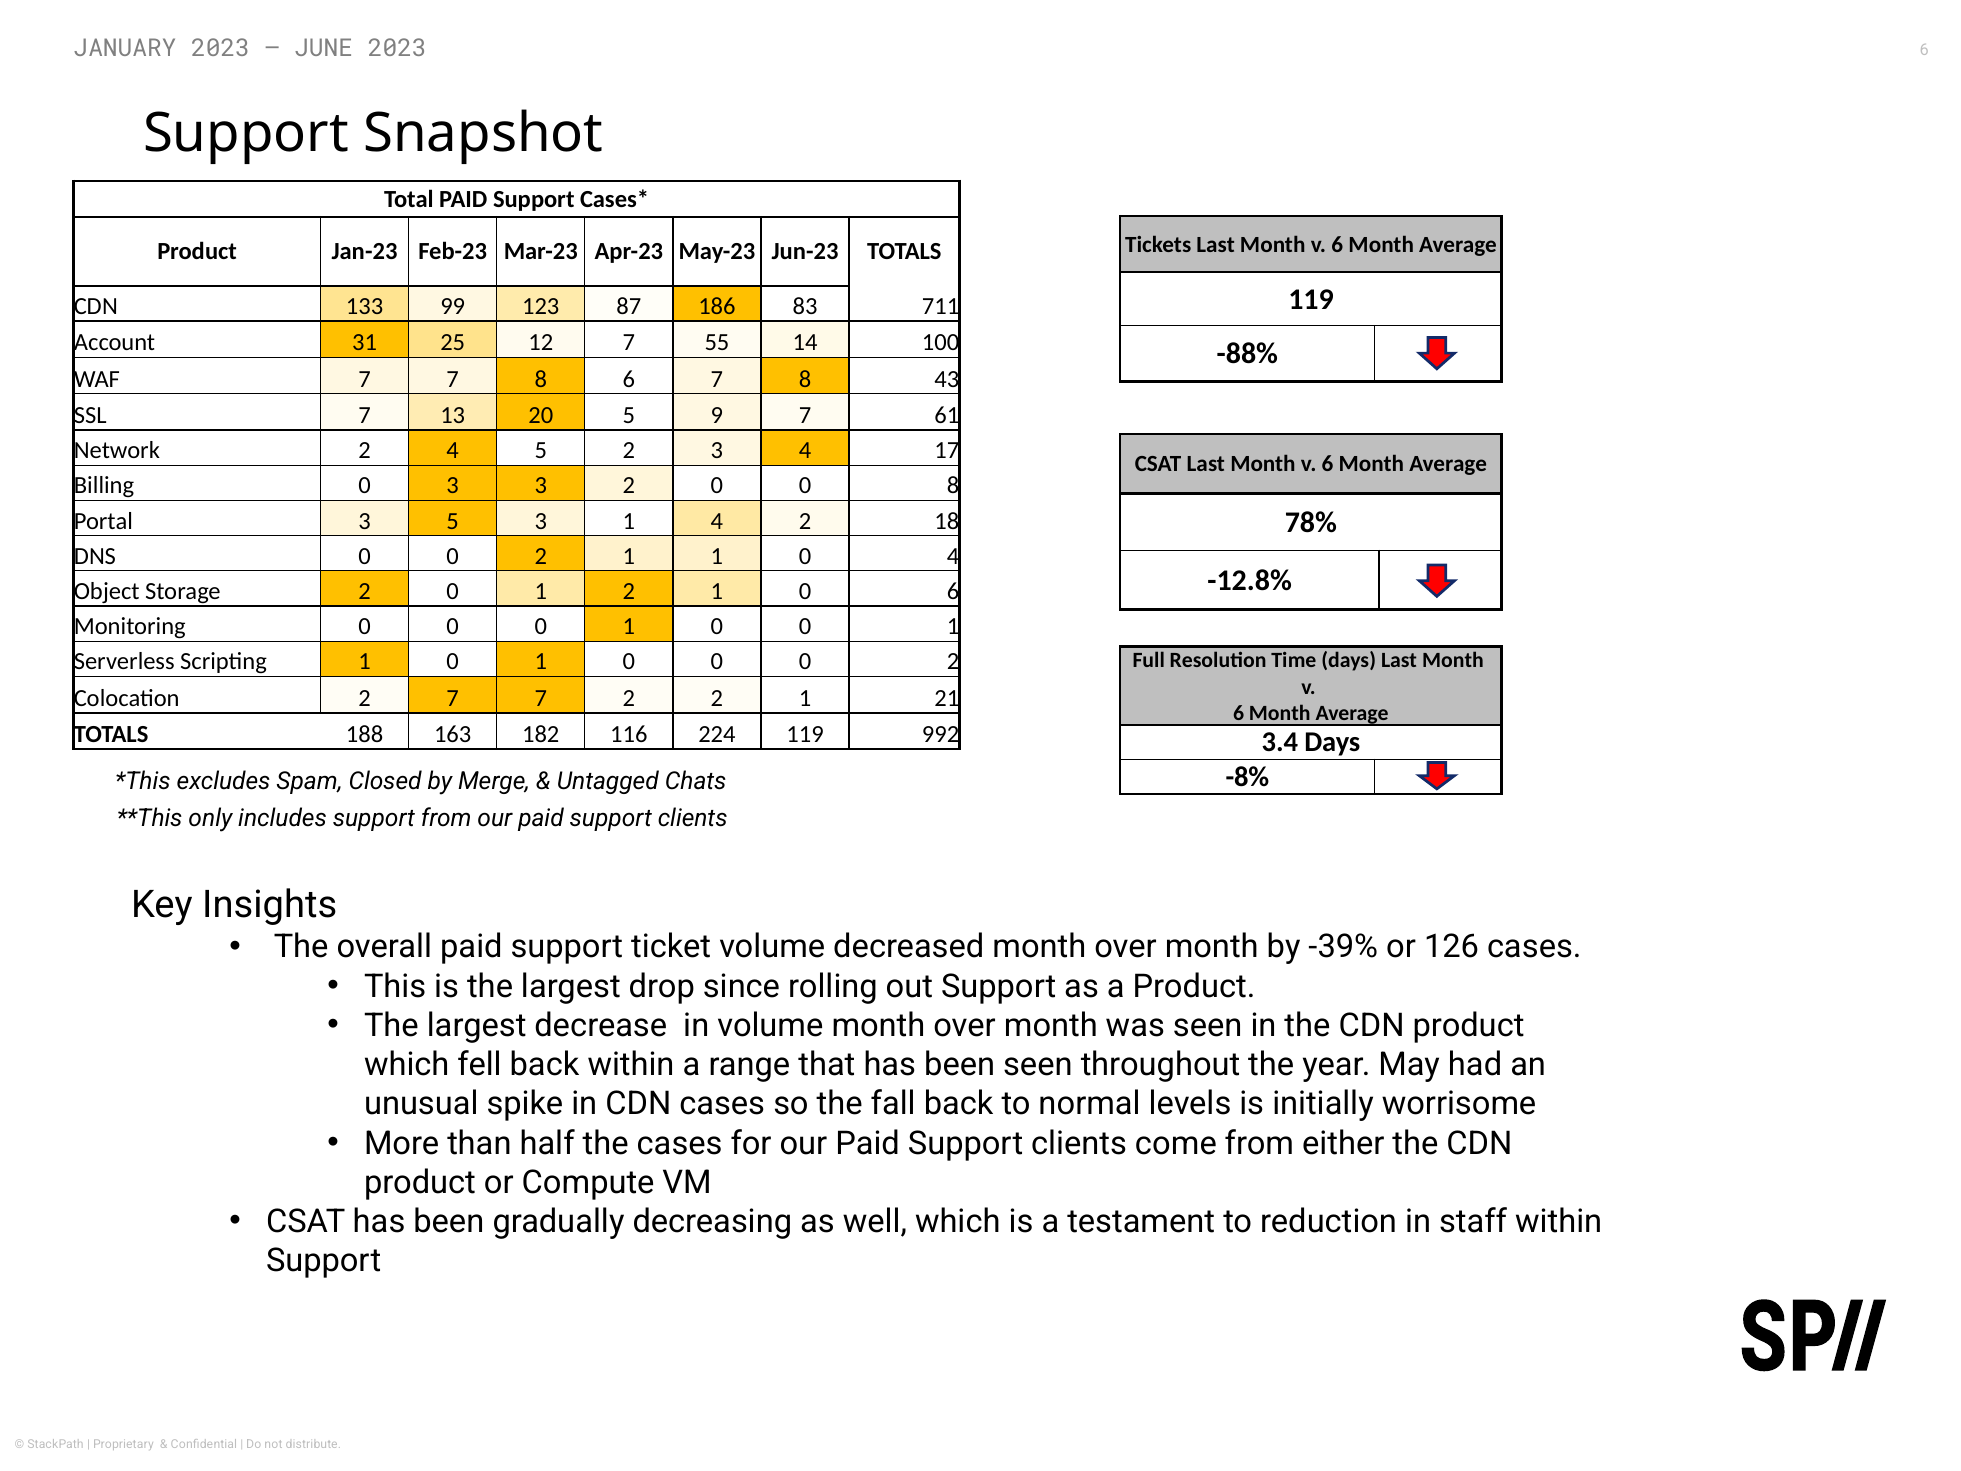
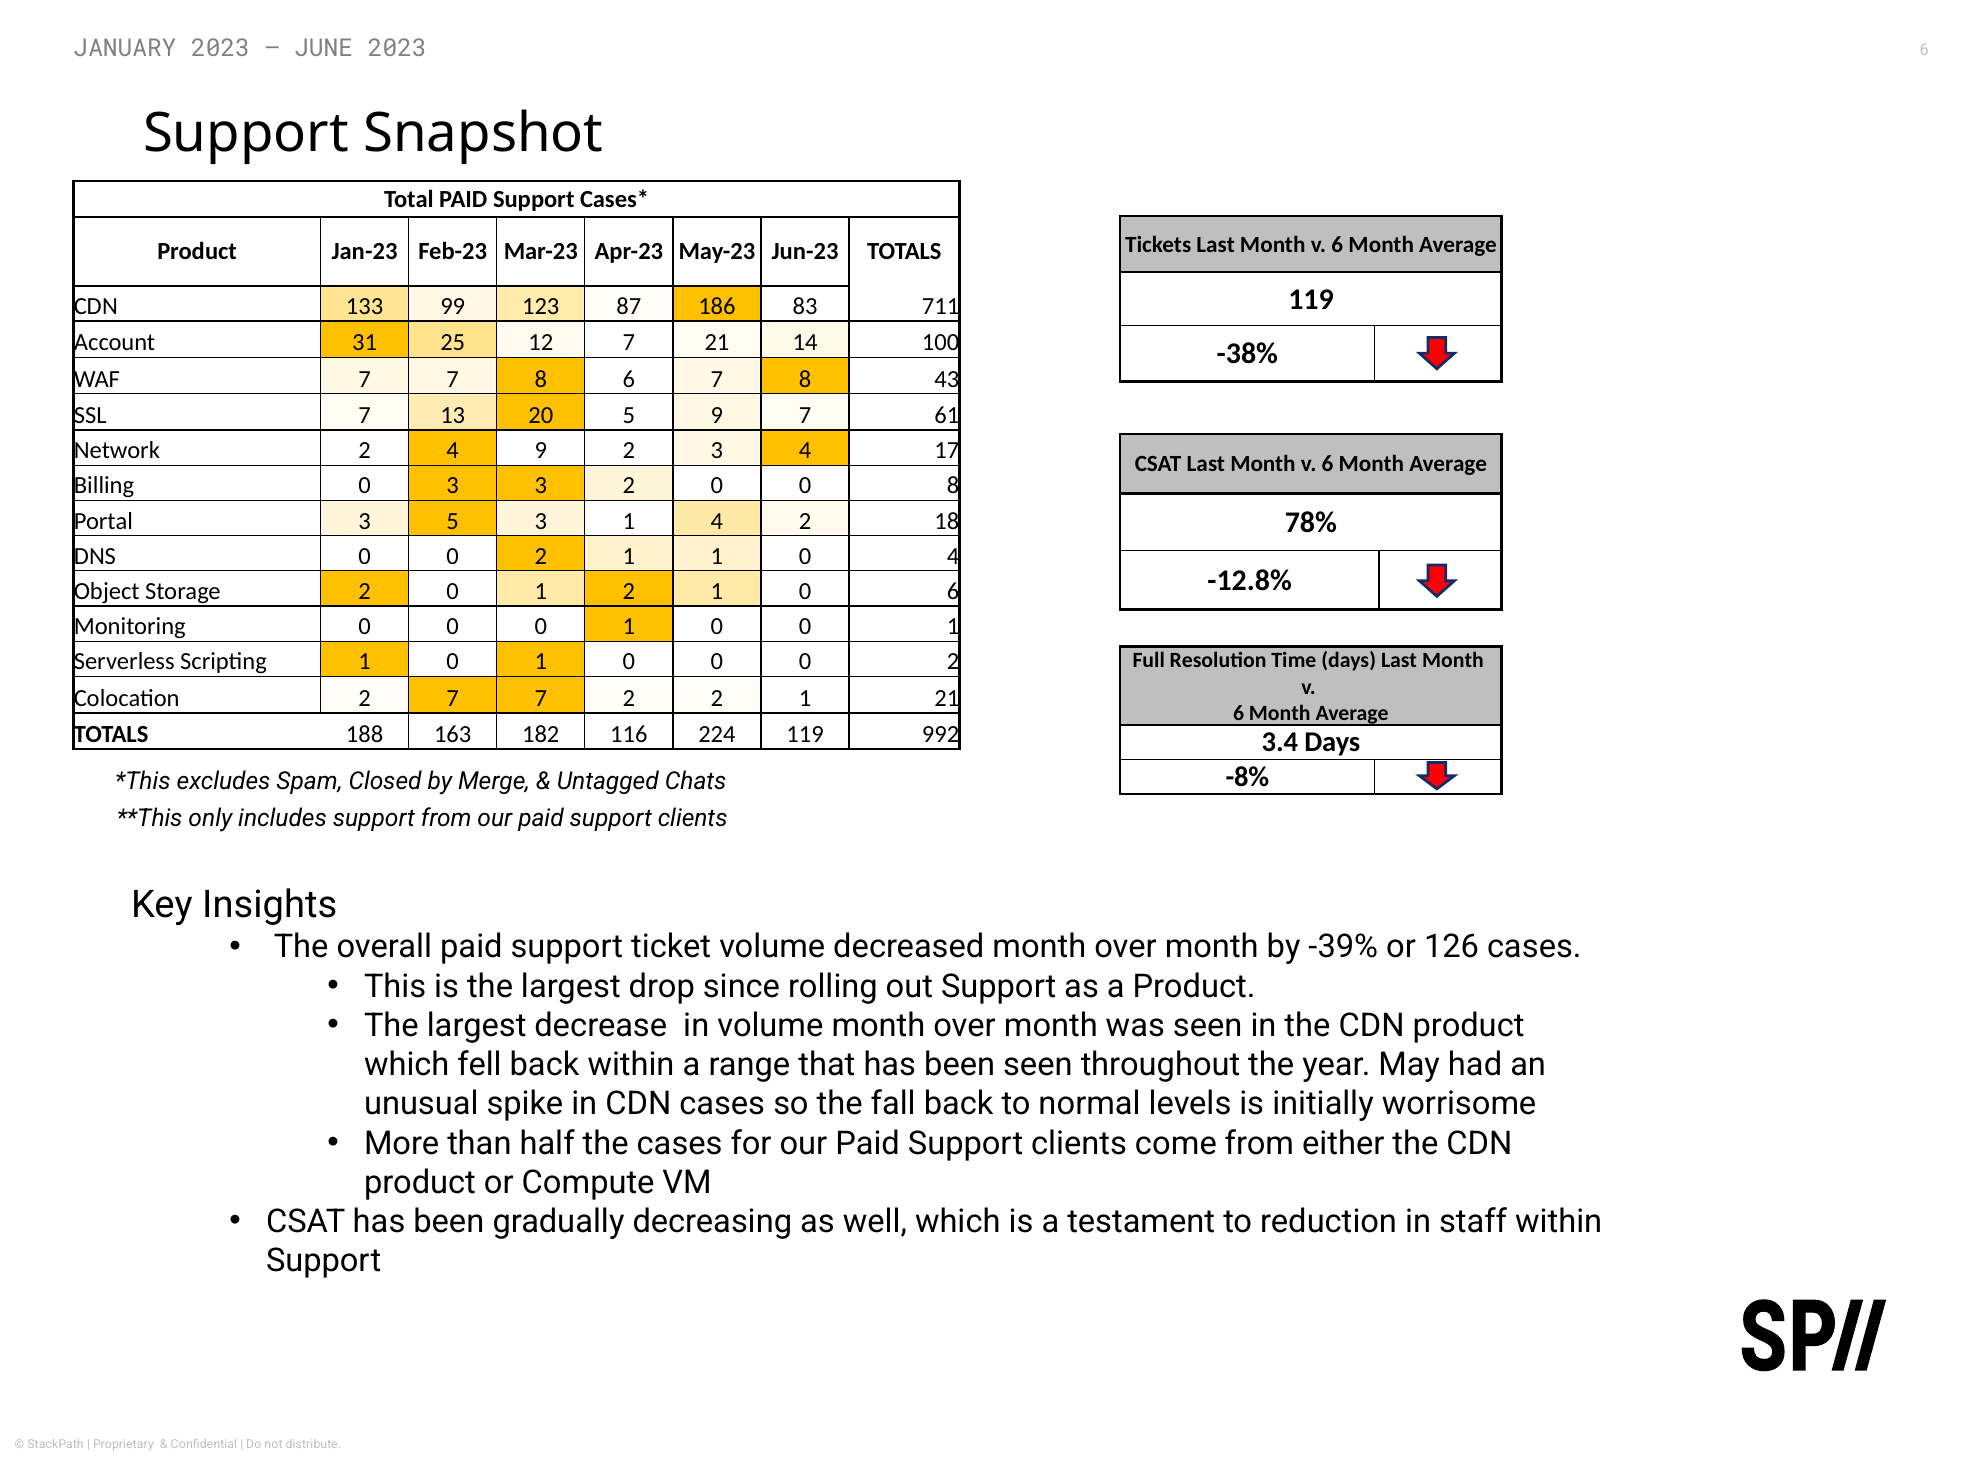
7 55: 55 -> 21
-88%: -88% -> -38%
4 5: 5 -> 9
